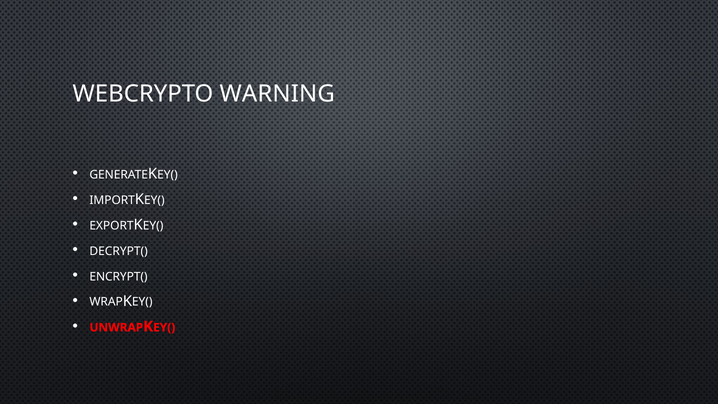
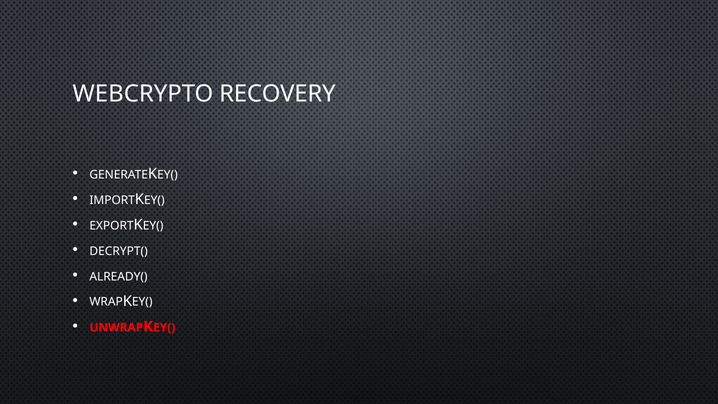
WARNING: WARNING -> RECOVERY
ENCRYPT(: ENCRYPT( -> ALREADY(
